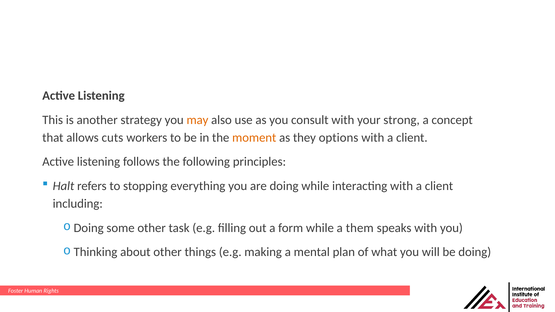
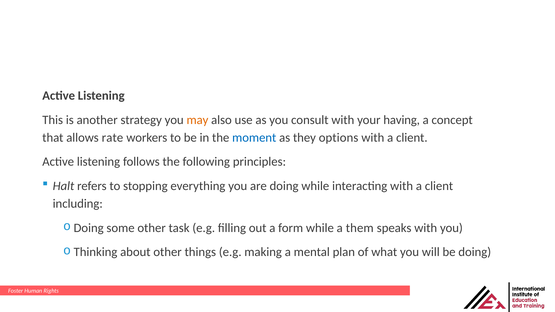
strong: strong -> having
cuts: cuts -> rate
moment colour: orange -> blue
